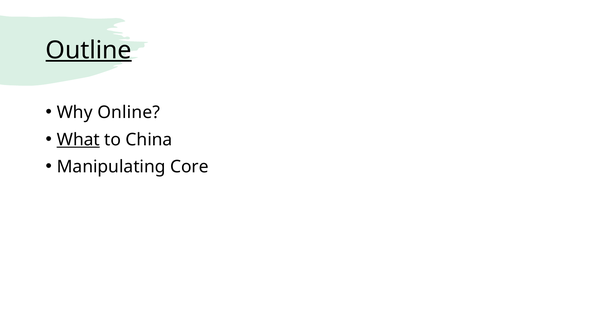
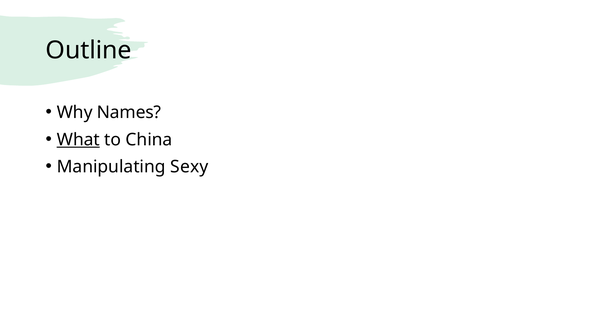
Outline underline: present -> none
Online: Online -> Names
Core: Core -> Sexy
